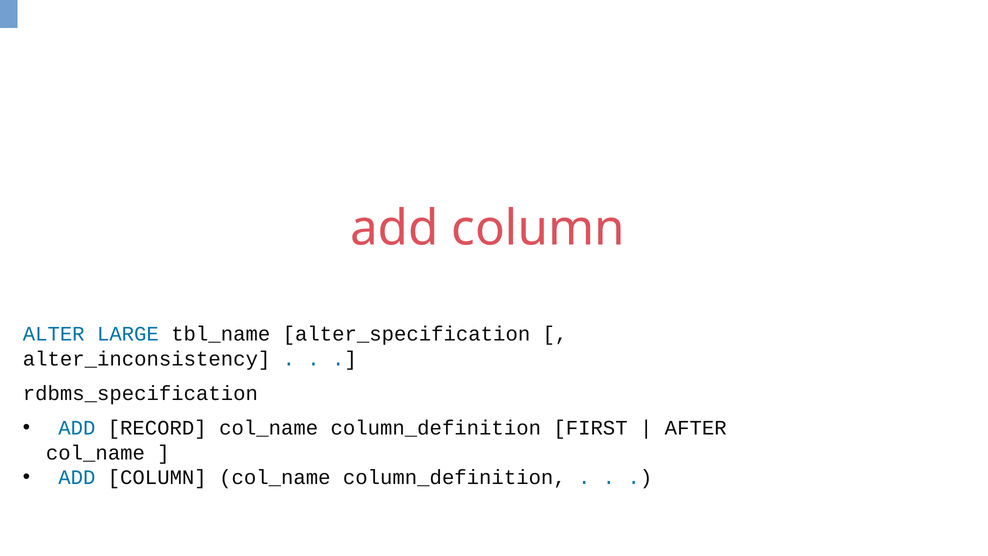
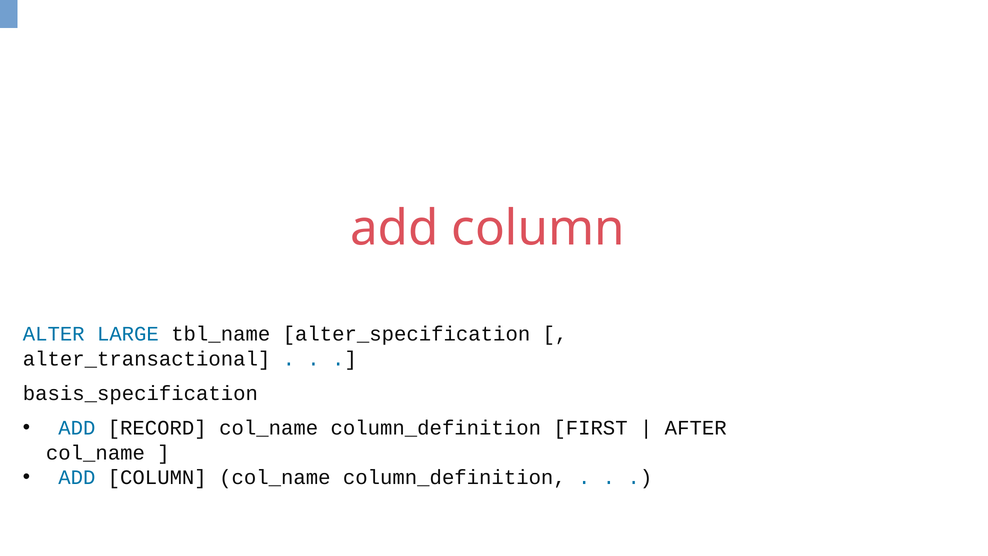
alter_inconsistency: alter_inconsistency -> alter_transactional
rdbms_specification: rdbms_specification -> basis_specification
